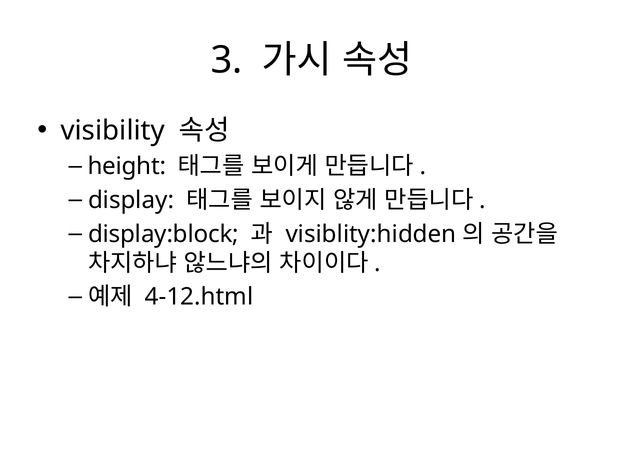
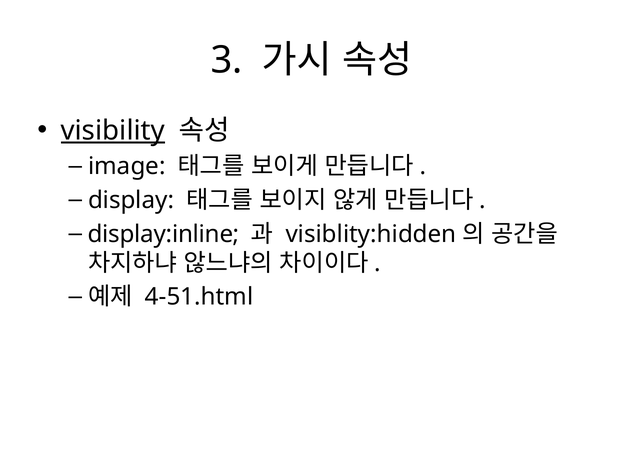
visibility underline: none -> present
height: height -> image
display:block: display:block -> display:inline
4-12.html: 4-12.html -> 4-51.html
